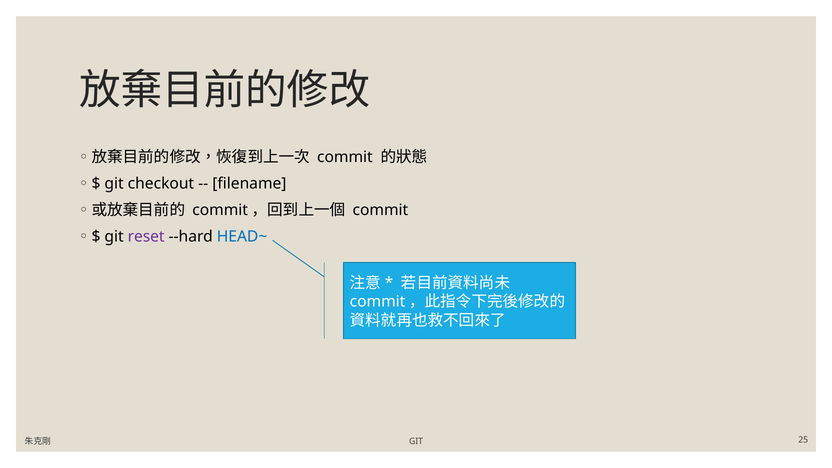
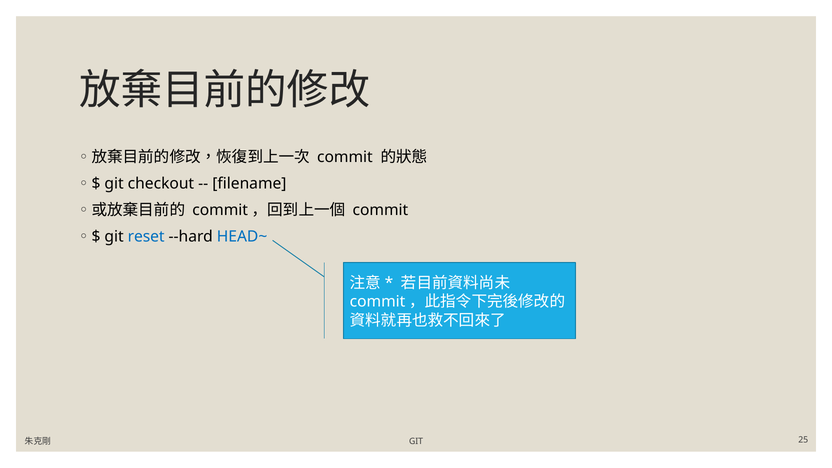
reset colour: purple -> blue
